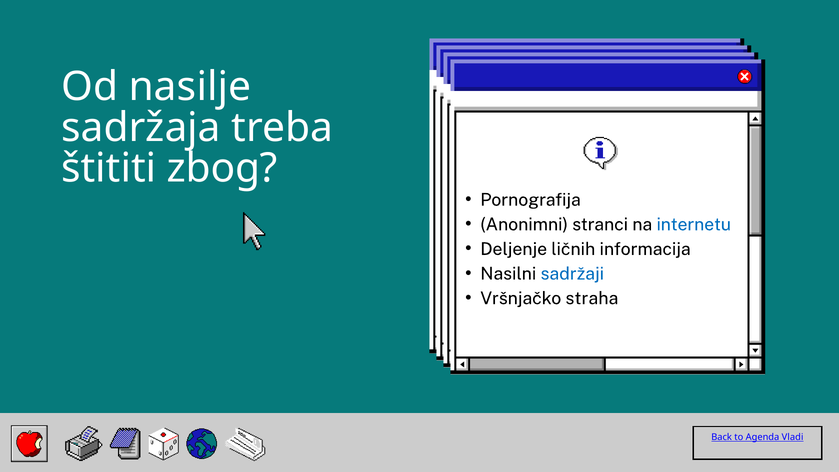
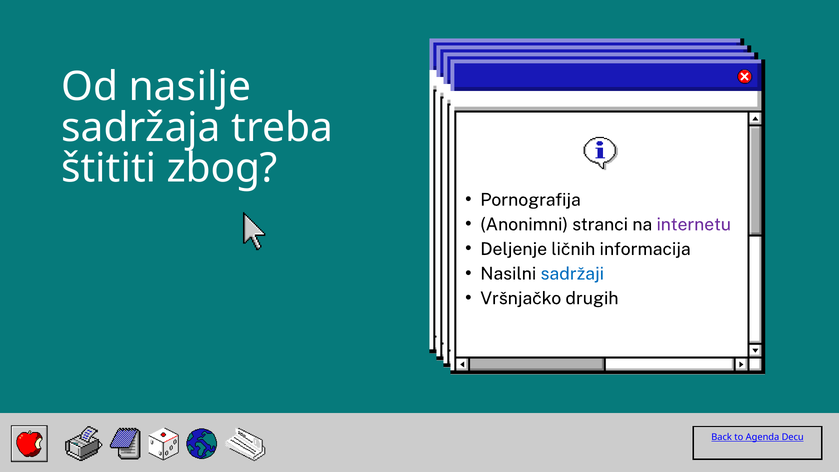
internetu colour: blue -> purple
straha: straha -> drugih
Vladi: Vladi -> Decu
